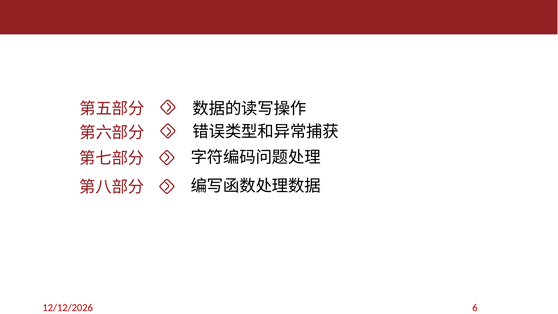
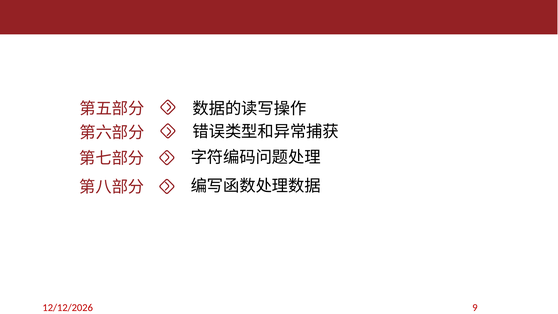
6: 6 -> 9
